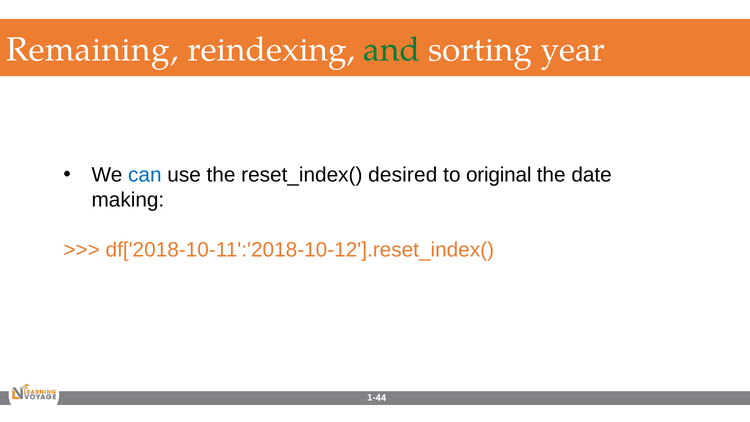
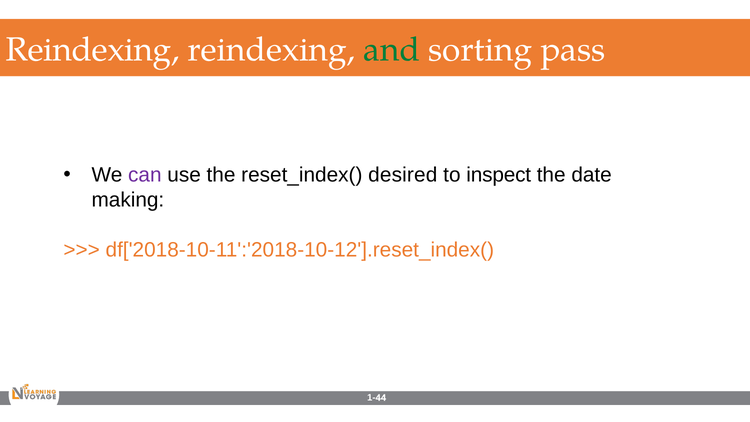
Remaining at (92, 50): Remaining -> Reindexing
year: year -> pass
can colour: blue -> purple
original: original -> inspect
